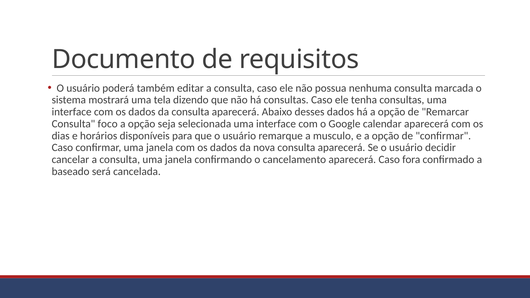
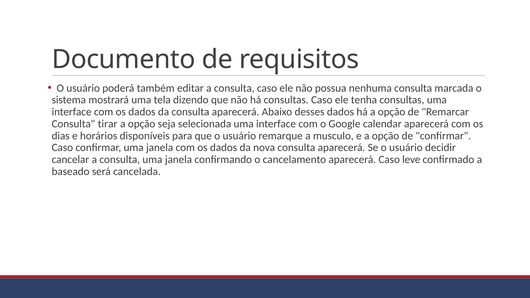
foco: foco -> tirar
fora: fora -> leve
